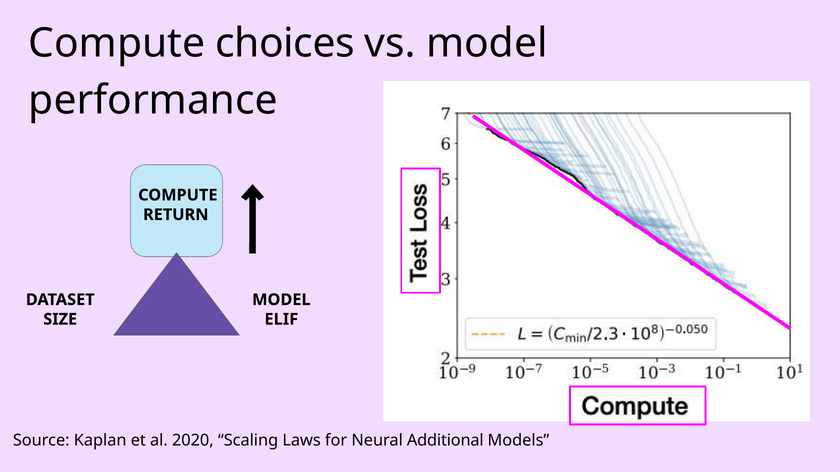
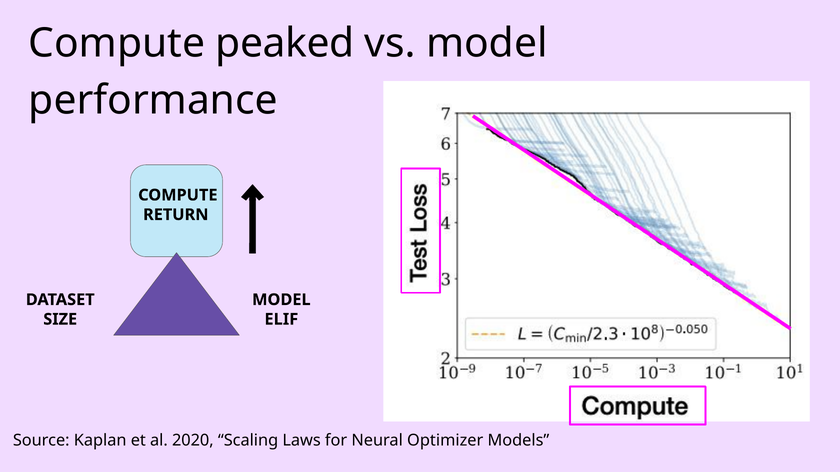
choices: choices -> peaked
Additional: Additional -> Optimizer
